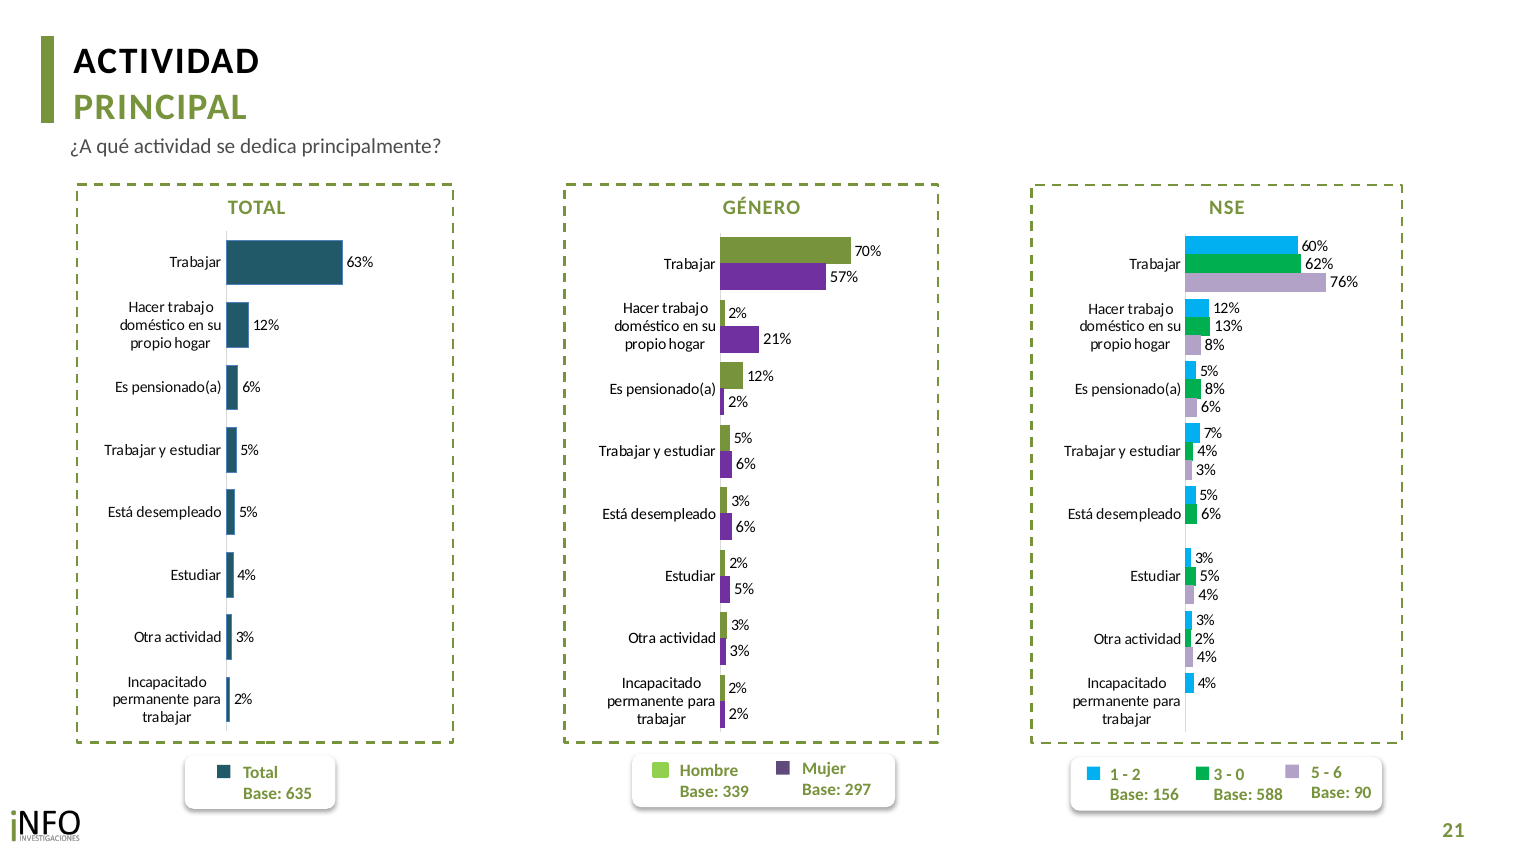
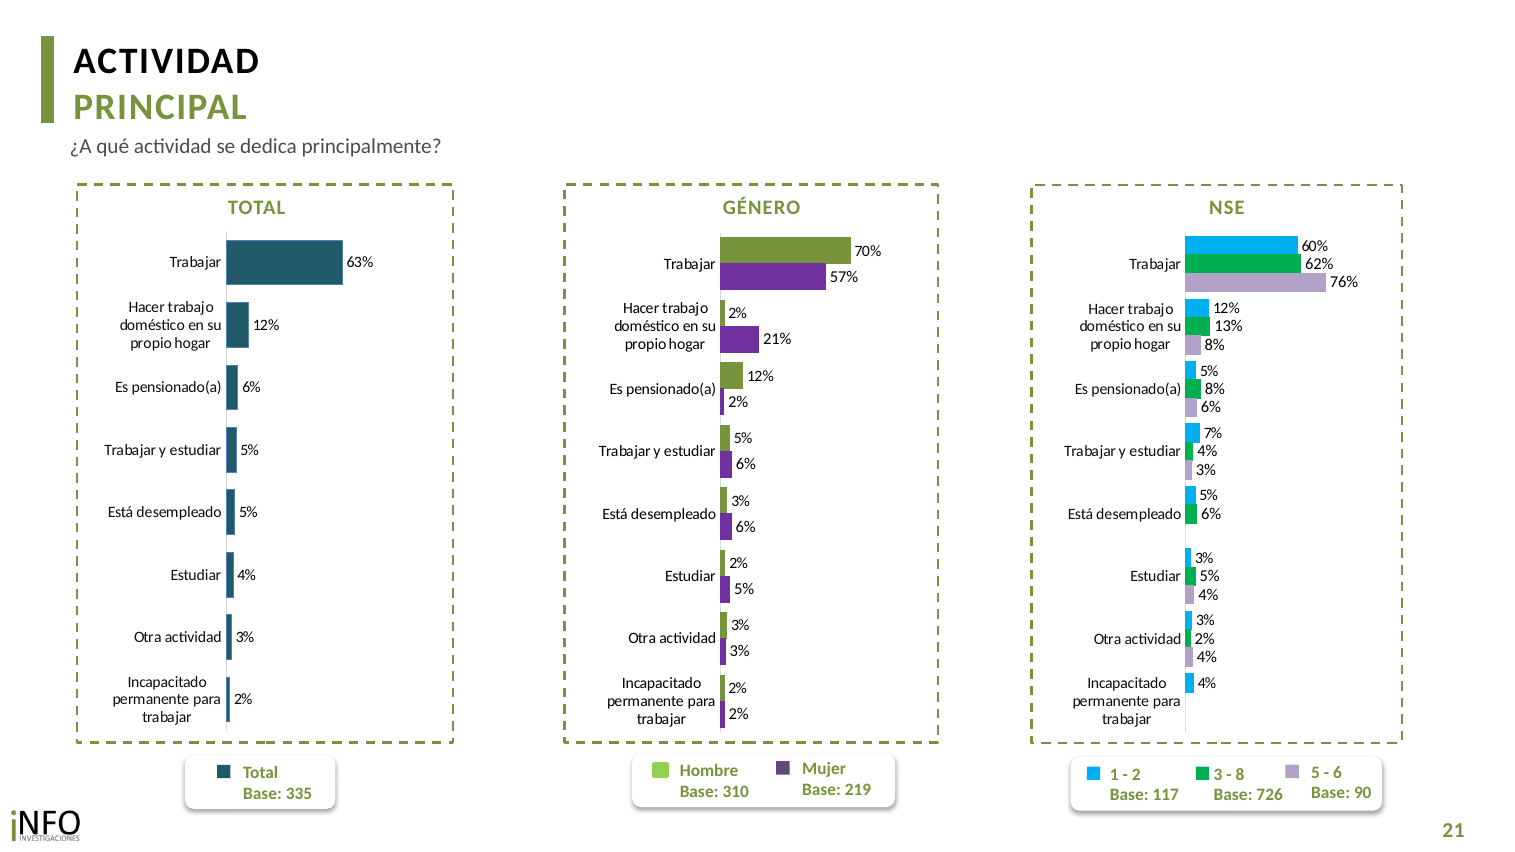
0: 0 -> 8
297: 297 -> 219
339: 339 -> 310
635: 635 -> 335
156: 156 -> 117
588: 588 -> 726
